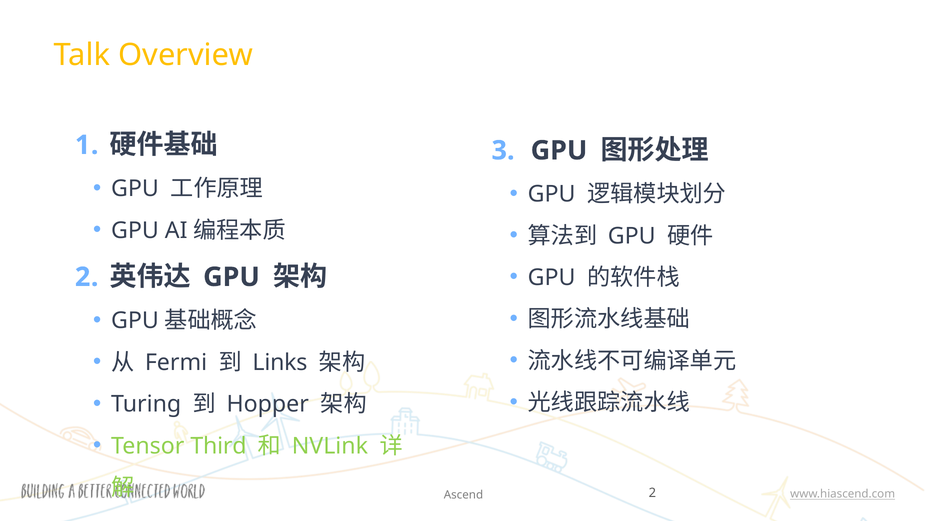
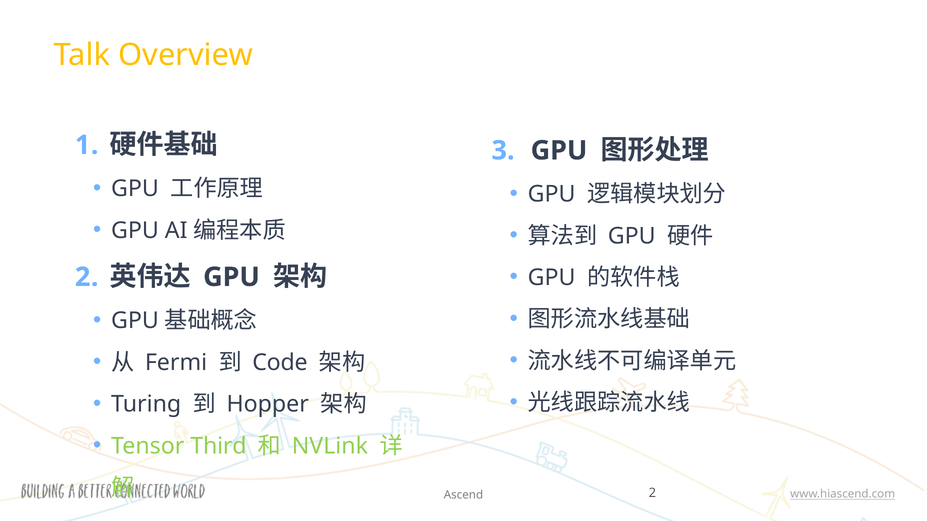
Links: Links -> Code
